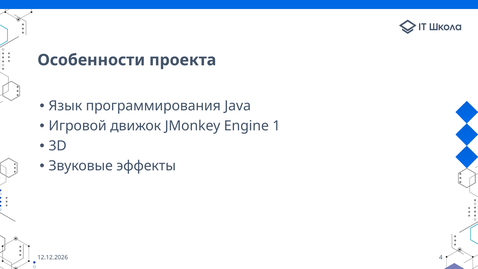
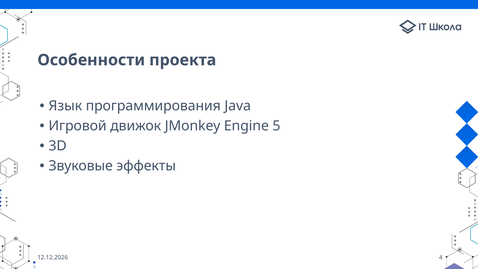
1: 1 -> 5
